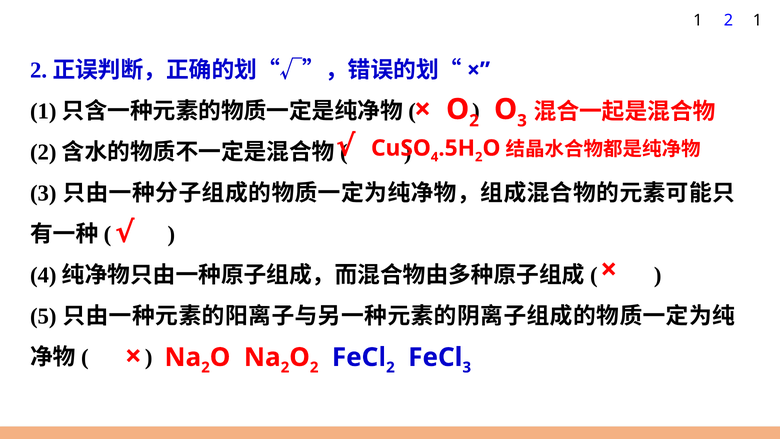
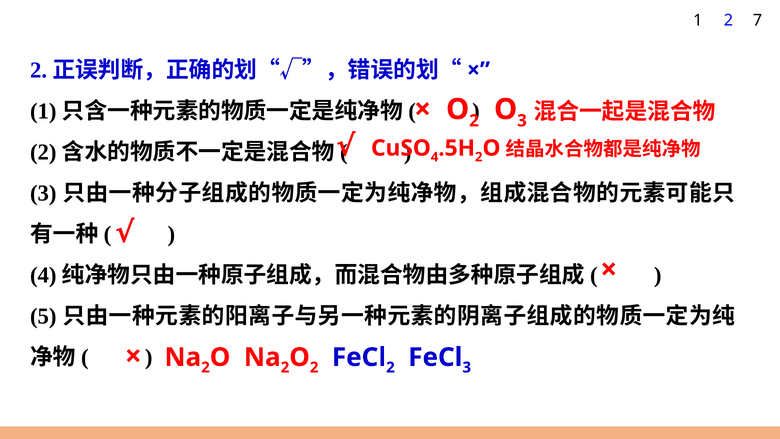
2 1: 1 -> 7
